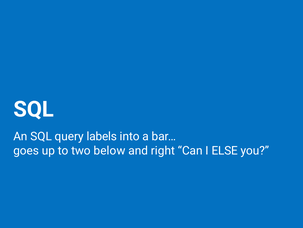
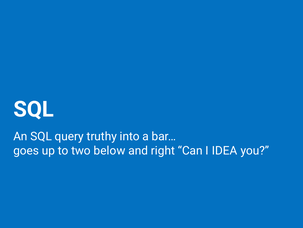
labels: labels -> truthy
ELSE: ELSE -> IDEA
